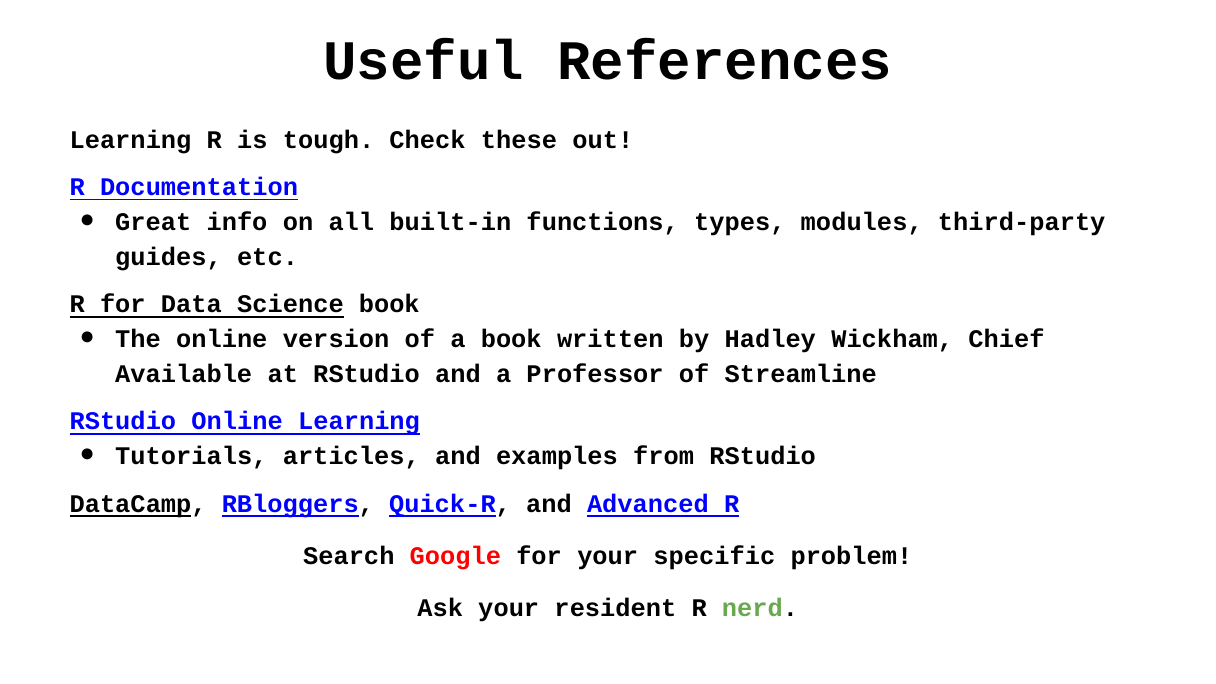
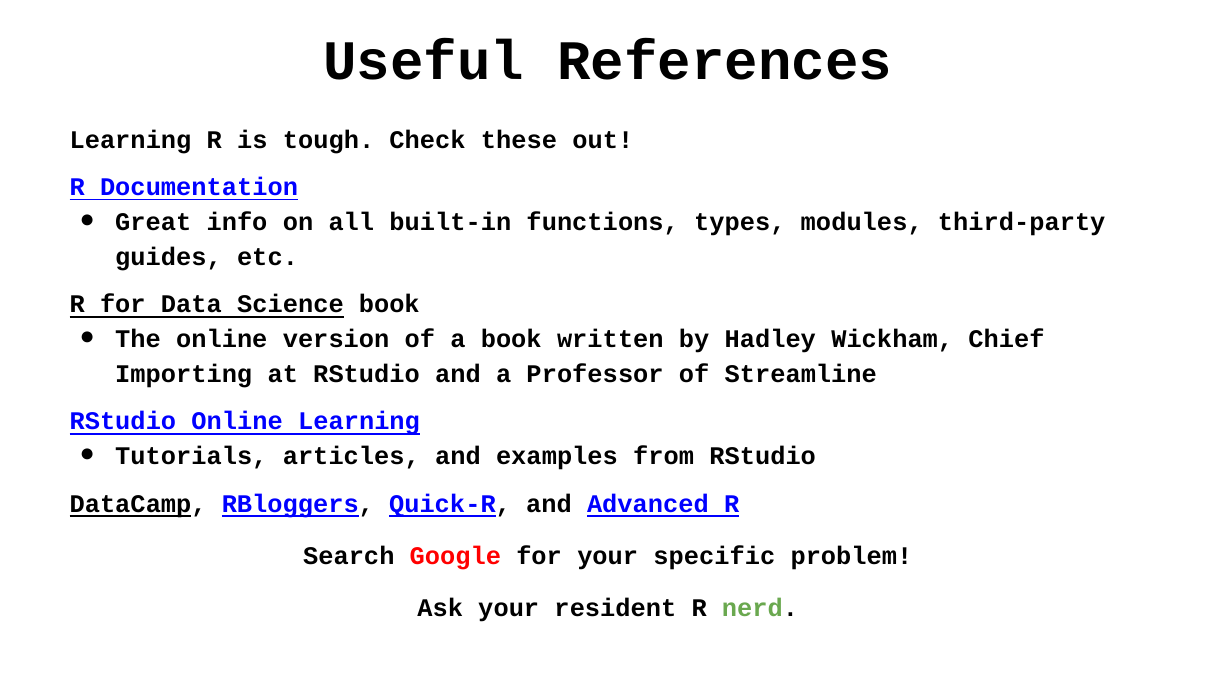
Available: Available -> Importing
